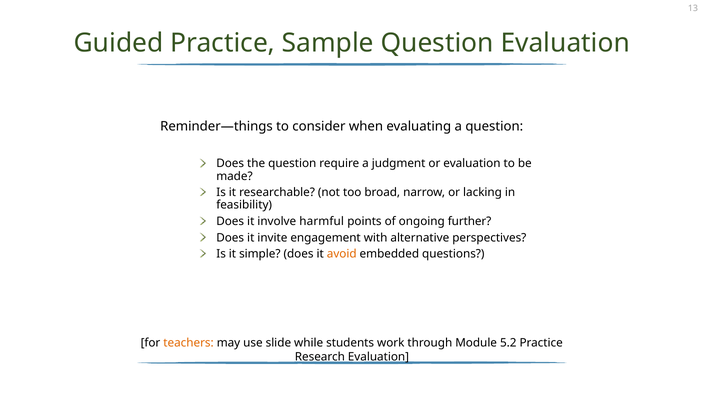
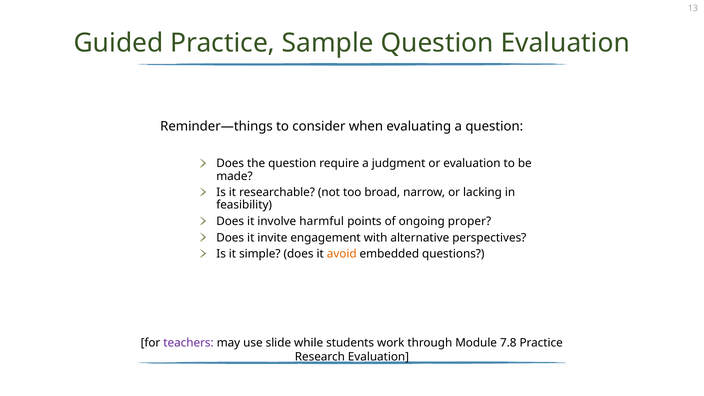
further: further -> proper
teachers colour: orange -> purple
5.2: 5.2 -> 7.8
